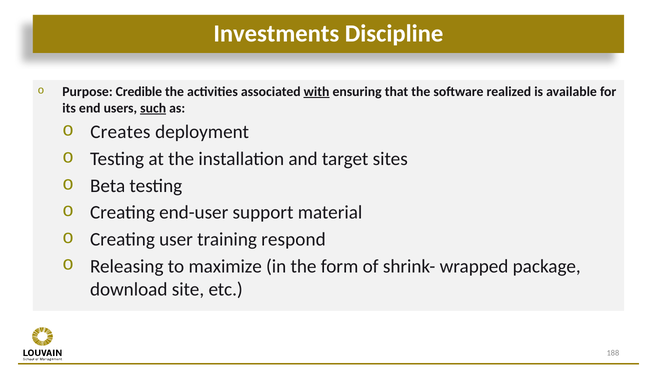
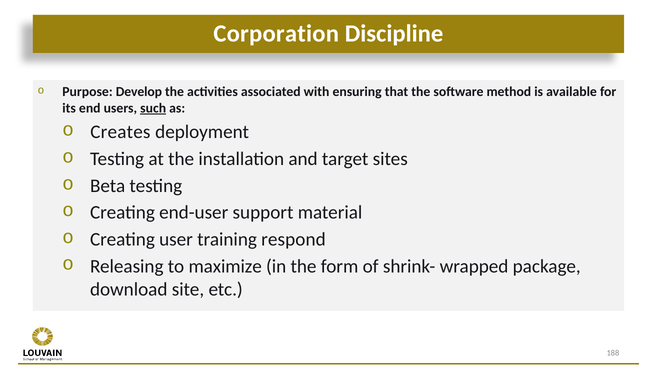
Investments: Investments -> Corporation
Credible: Credible -> Develop
with underline: present -> none
realized: realized -> method
